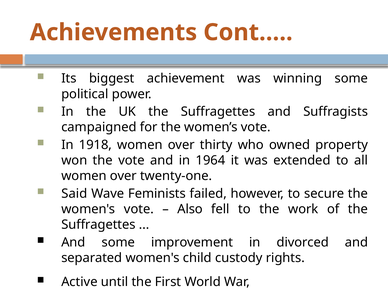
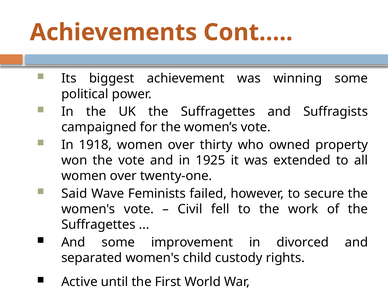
1964: 1964 -> 1925
Also: Also -> Civil
